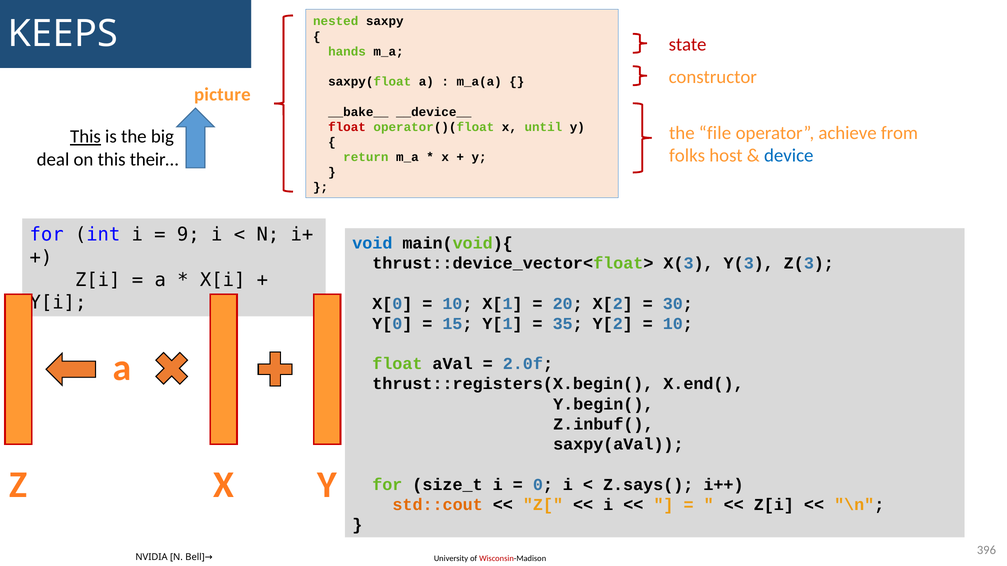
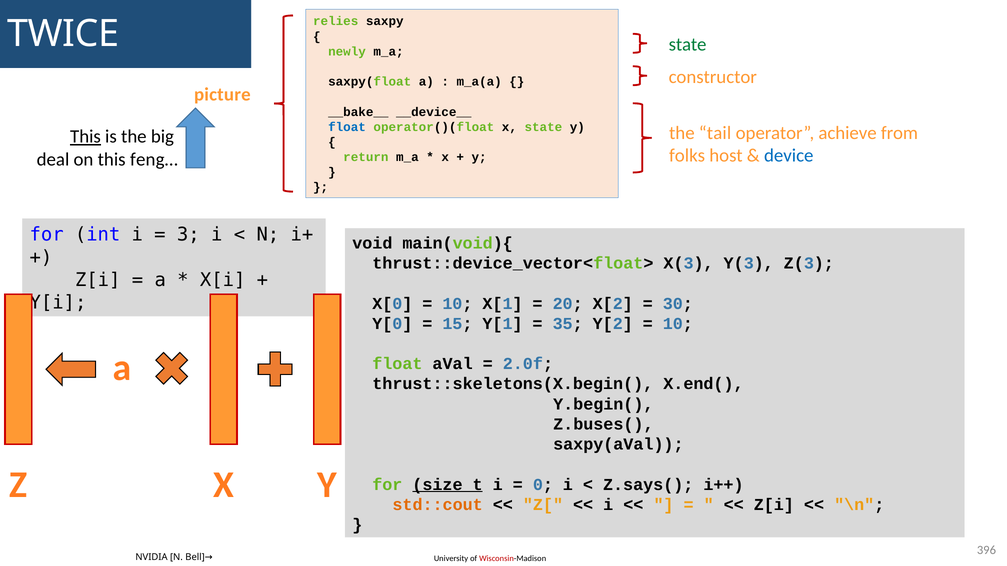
nested: nested -> relies
KEEPS: KEEPS -> TWICE
state at (688, 44) colour: red -> green
hands: hands -> newly
float at (347, 127) colour: red -> blue
x until: until -> state
file: file -> tail
their…: their… -> feng…
9: 9 -> 3
void colour: blue -> black
thrust::registers(X.begin(: thrust::registers(X.begin( -> thrust::skeletons(X.begin(
Z.inbuf(: Z.inbuf( -> Z.buses(
size_t underline: none -> present
